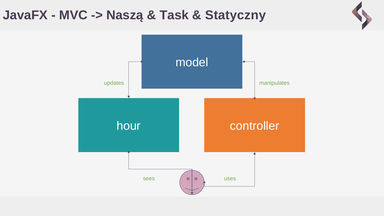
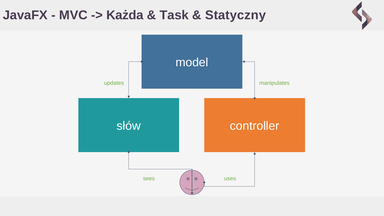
Naszą: Naszą -> Każda
hour: hour -> słów
